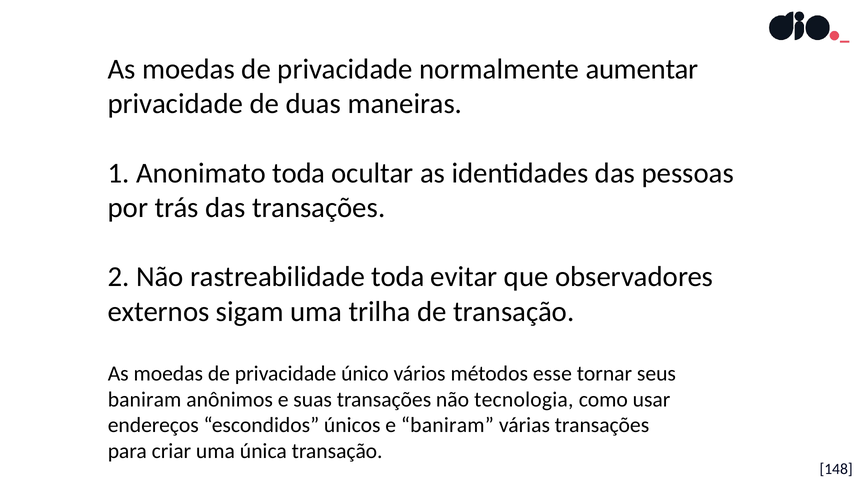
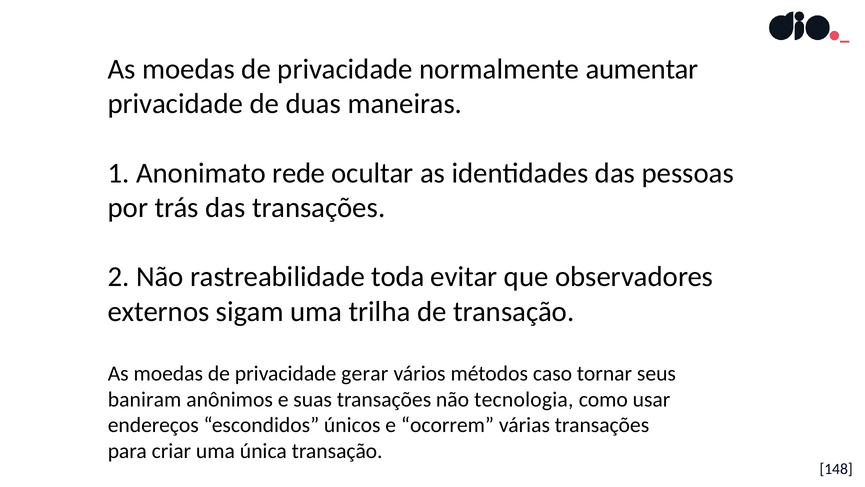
Anonimato toda: toda -> rede
único: único -> gerar
esse: esse -> caso
e baniram: baniram -> ocorrem
